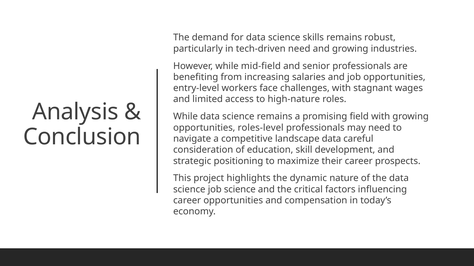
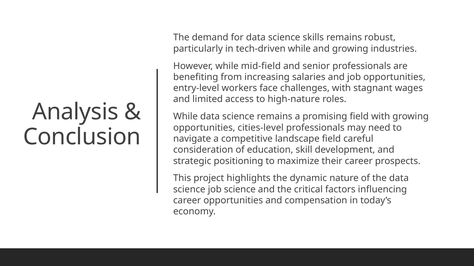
tech-driven need: need -> while
roles-level: roles-level -> cities-level
landscape data: data -> field
